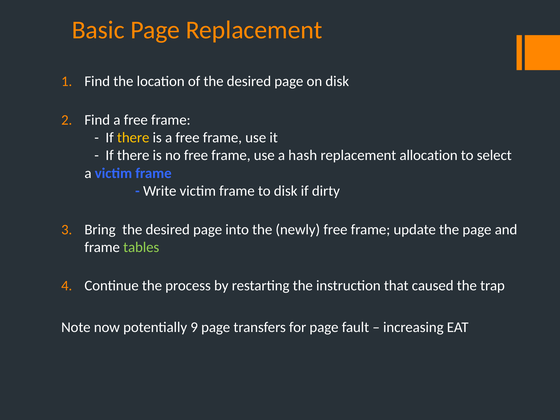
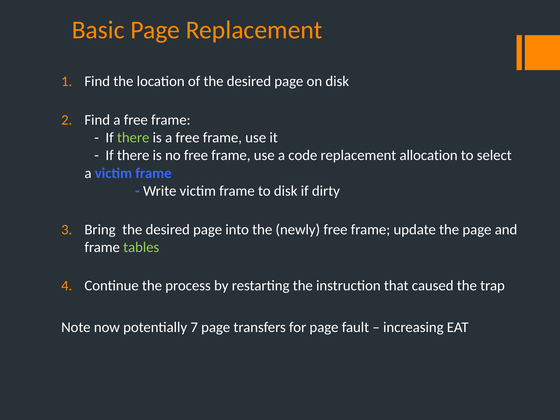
there at (133, 138) colour: yellow -> light green
hash: hash -> code
9: 9 -> 7
